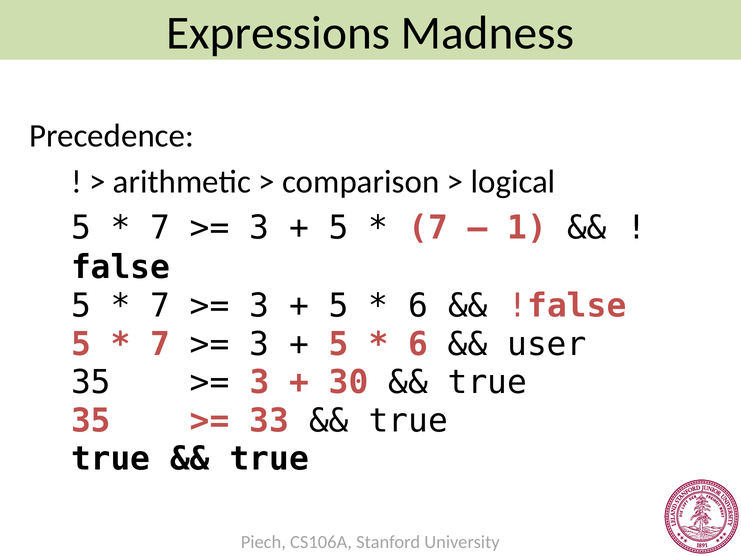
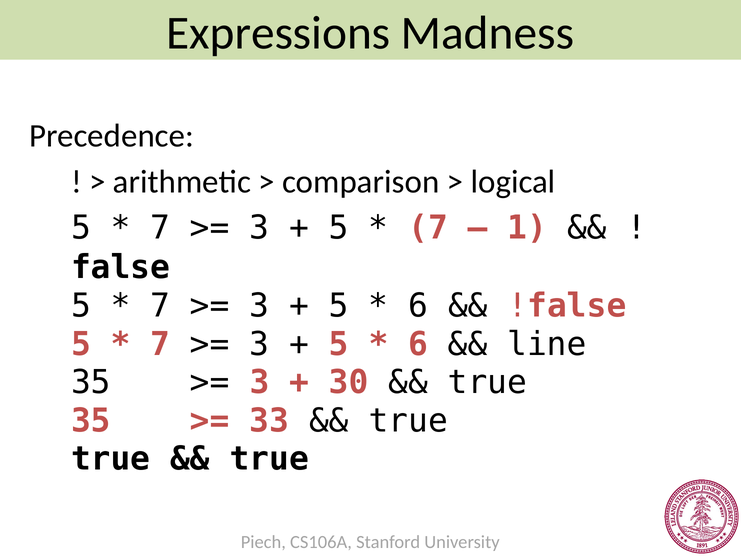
user: user -> line
